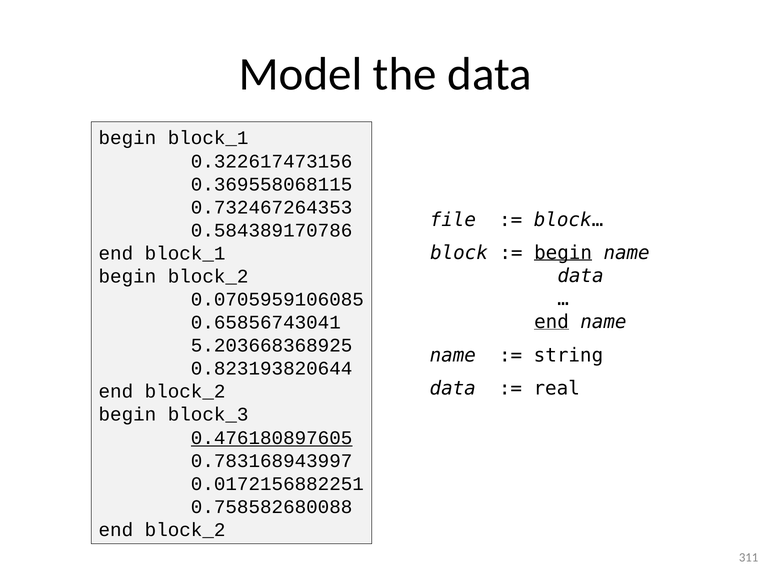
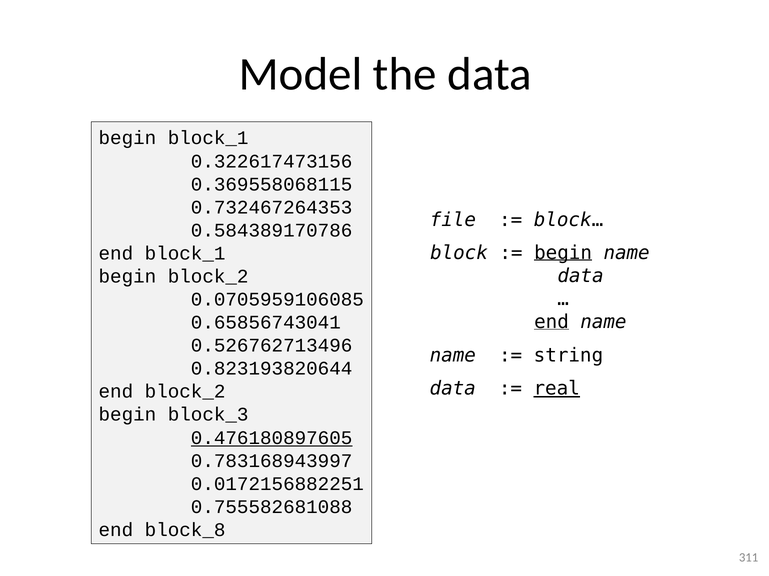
5.203668368925: 5.203668368925 -> 0.526762713496
real underline: none -> present
0.758582680088: 0.758582680088 -> 0.755582681088
block_2 at (185, 531): block_2 -> block_8
